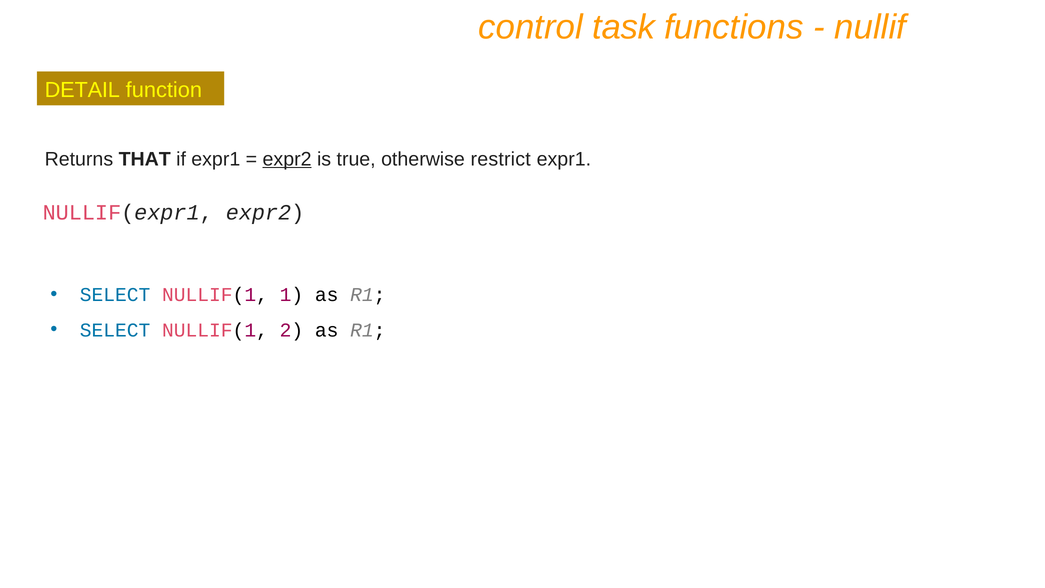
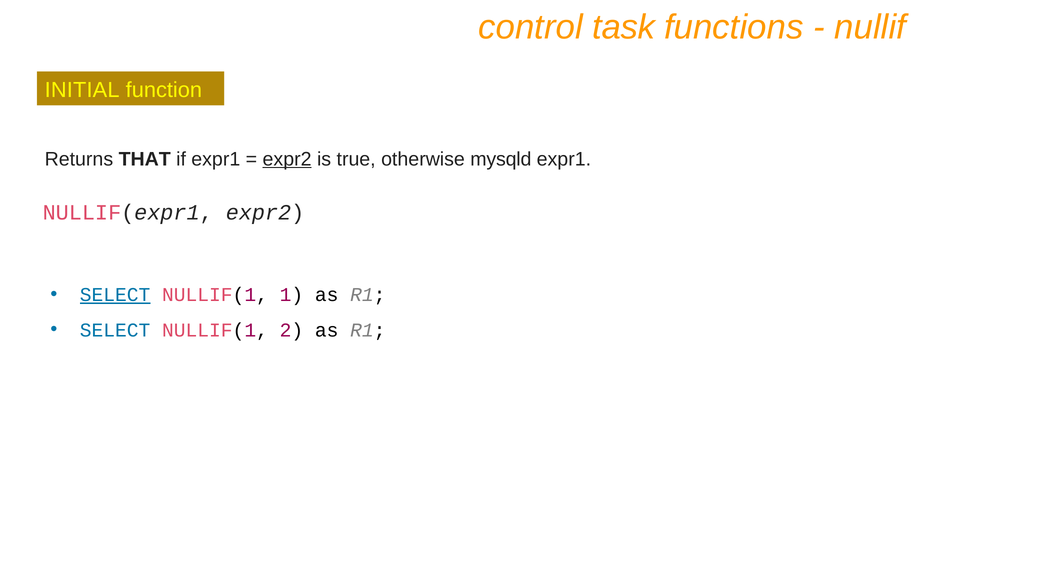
DETAIL: DETAIL -> INITIAL
restrict: restrict -> mysqld
SELECT at (115, 295) underline: none -> present
